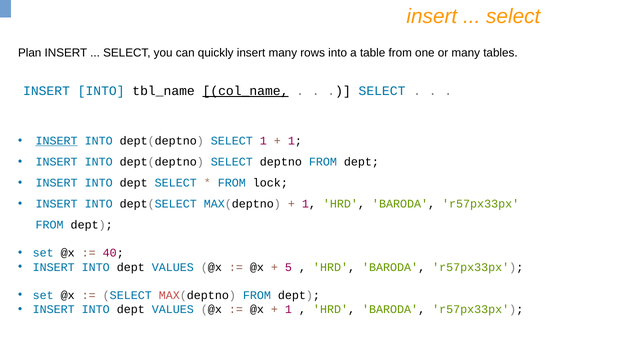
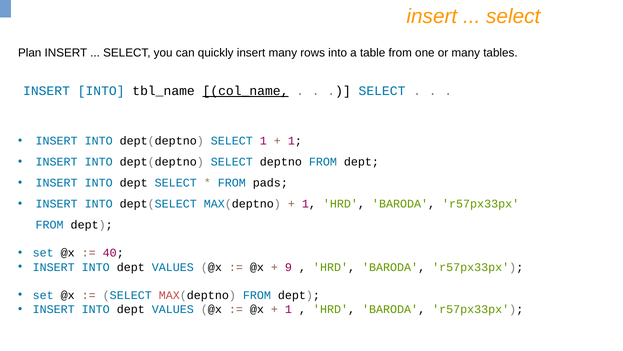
INSERT at (57, 141) underline: present -> none
lock: lock -> pads
5: 5 -> 9
